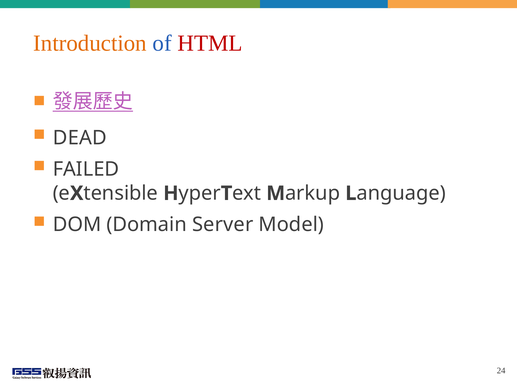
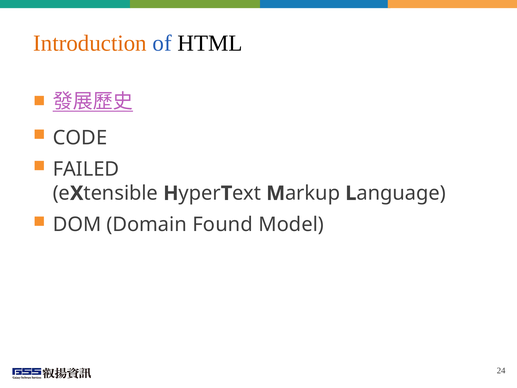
HTML colour: red -> black
DEAD: DEAD -> CODE
Server: Server -> Found
